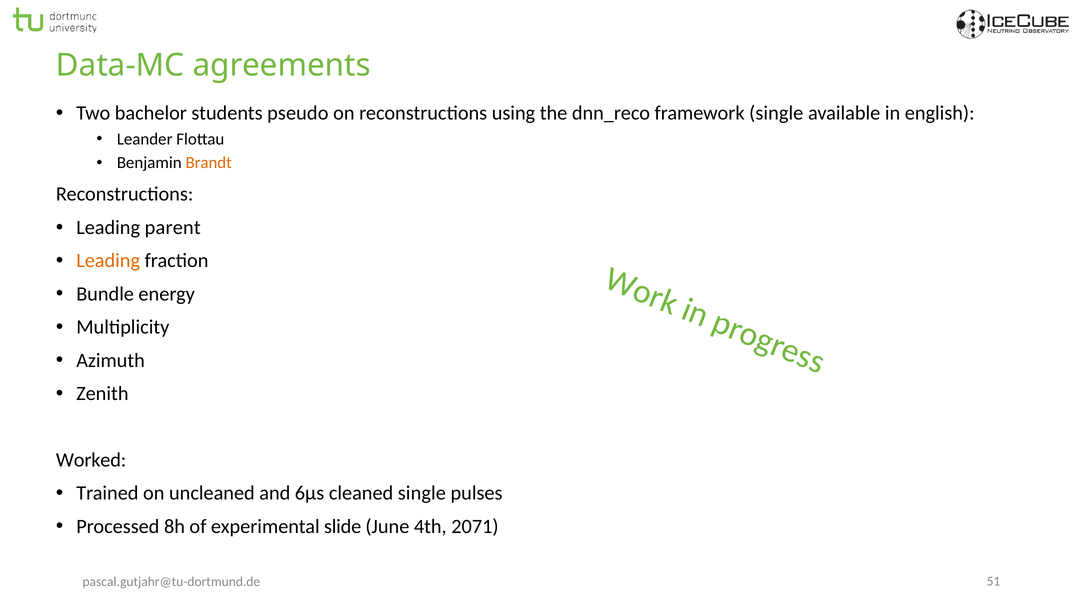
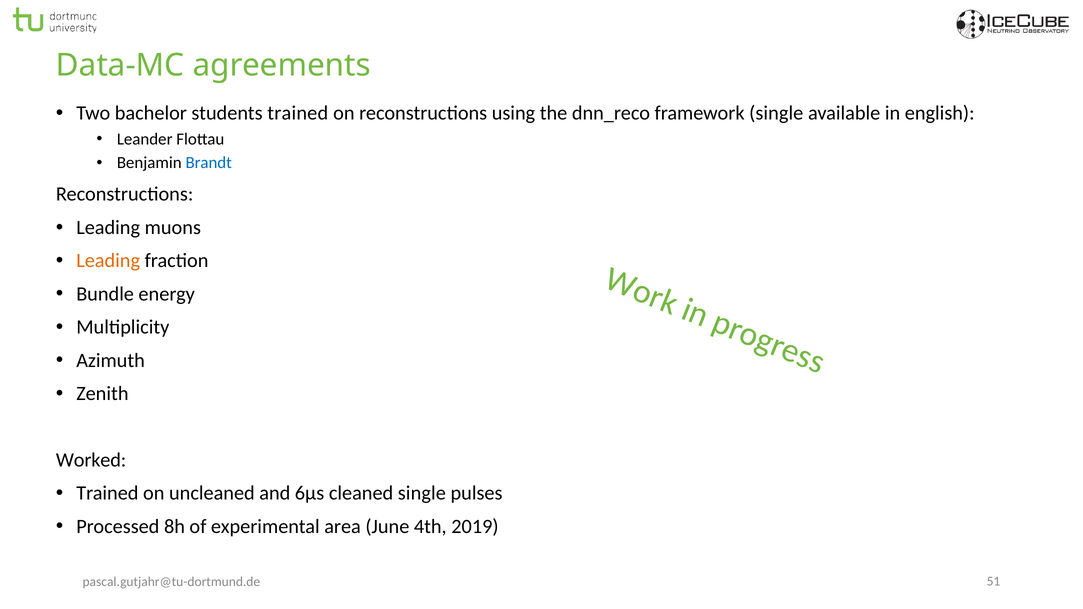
students pseudo: pseudo -> trained
Brandt colour: orange -> blue
parent: parent -> muons
slide: slide -> area
2071: 2071 -> 2019
